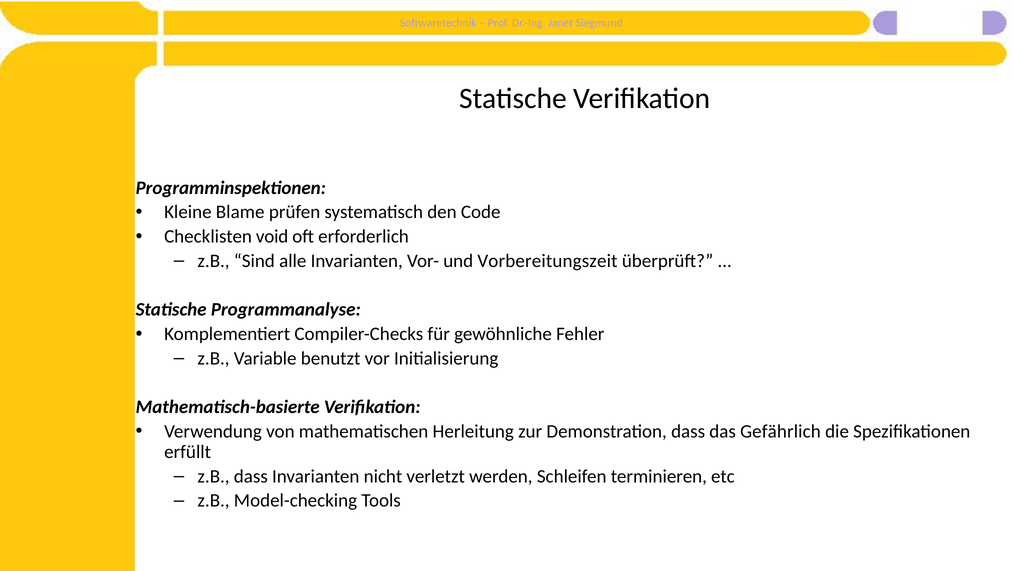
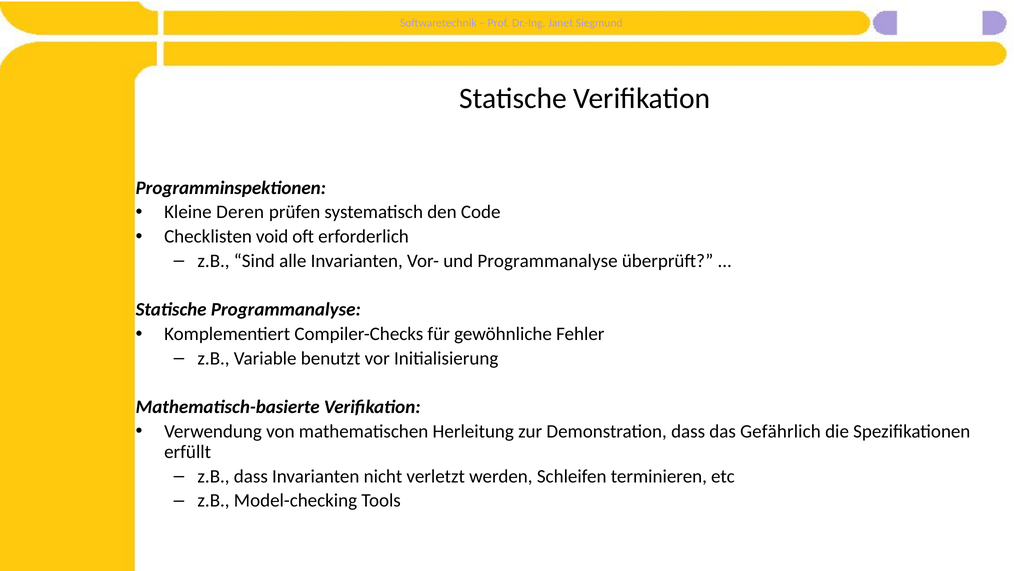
Blame: Blame -> Deren
und Vorbereitungszeit: Vorbereitungszeit -> Programmanalyse
